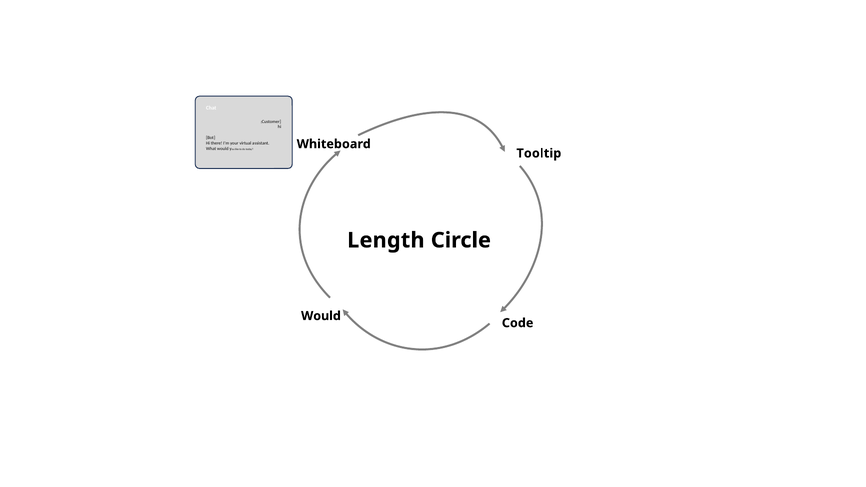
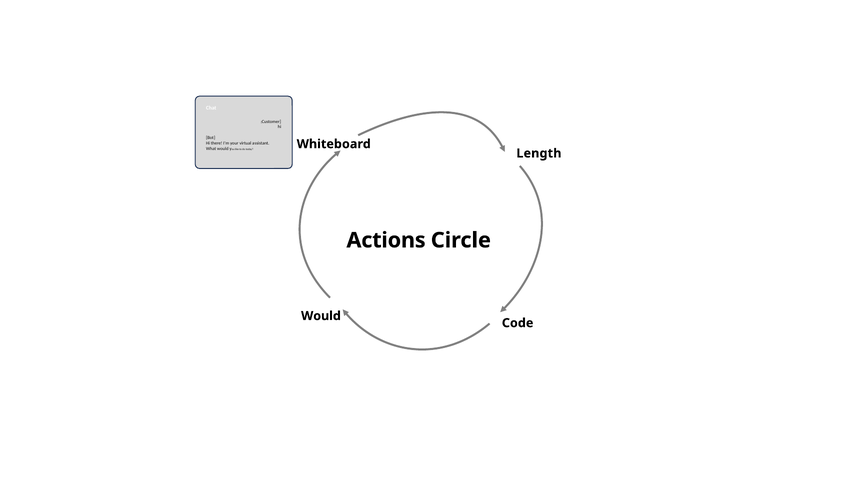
Tooltip: Tooltip -> Length
Length: Length -> Actions
